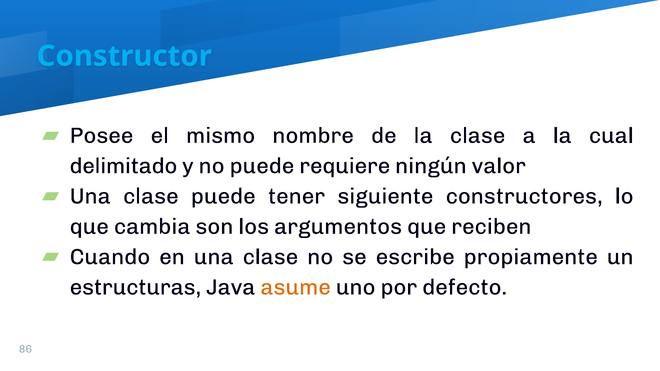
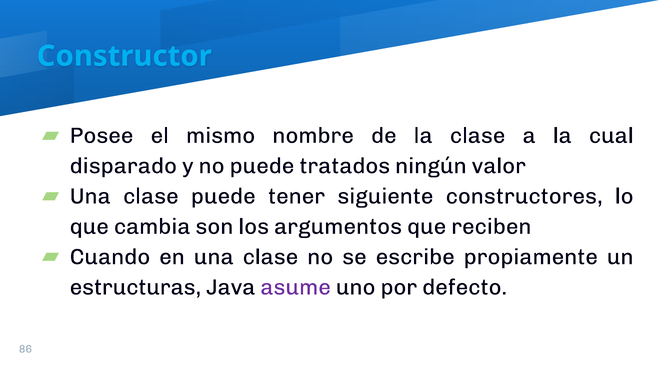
delimitado: delimitado -> disparado
requiere: requiere -> tratados
asume colour: orange -> purple
